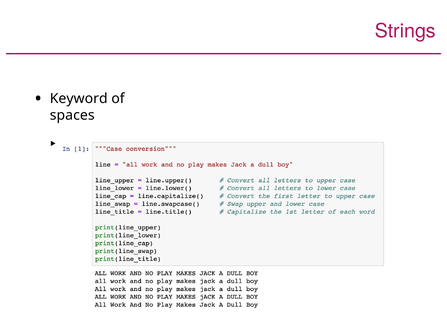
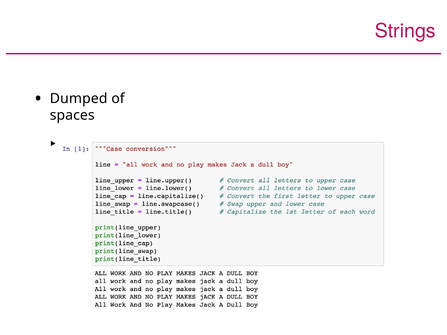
Keyword: Keyword -> Dumped
